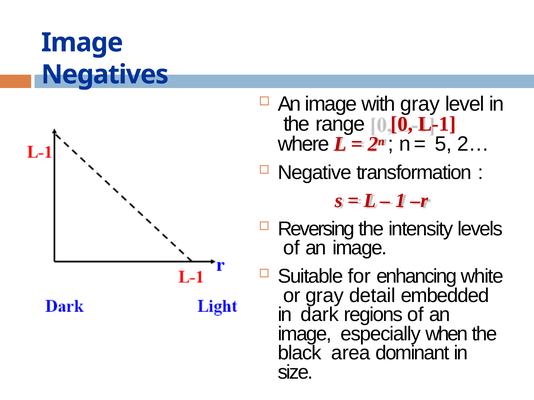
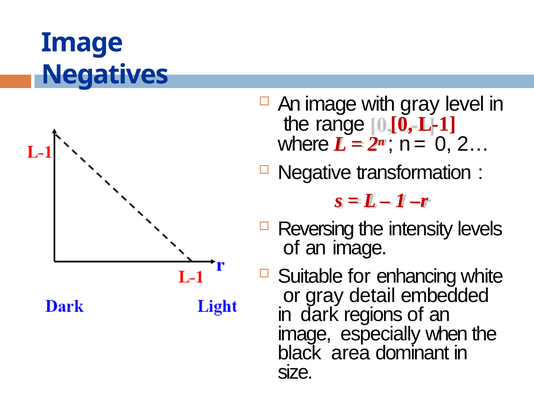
5 at (443, 144): 5 -> 0
